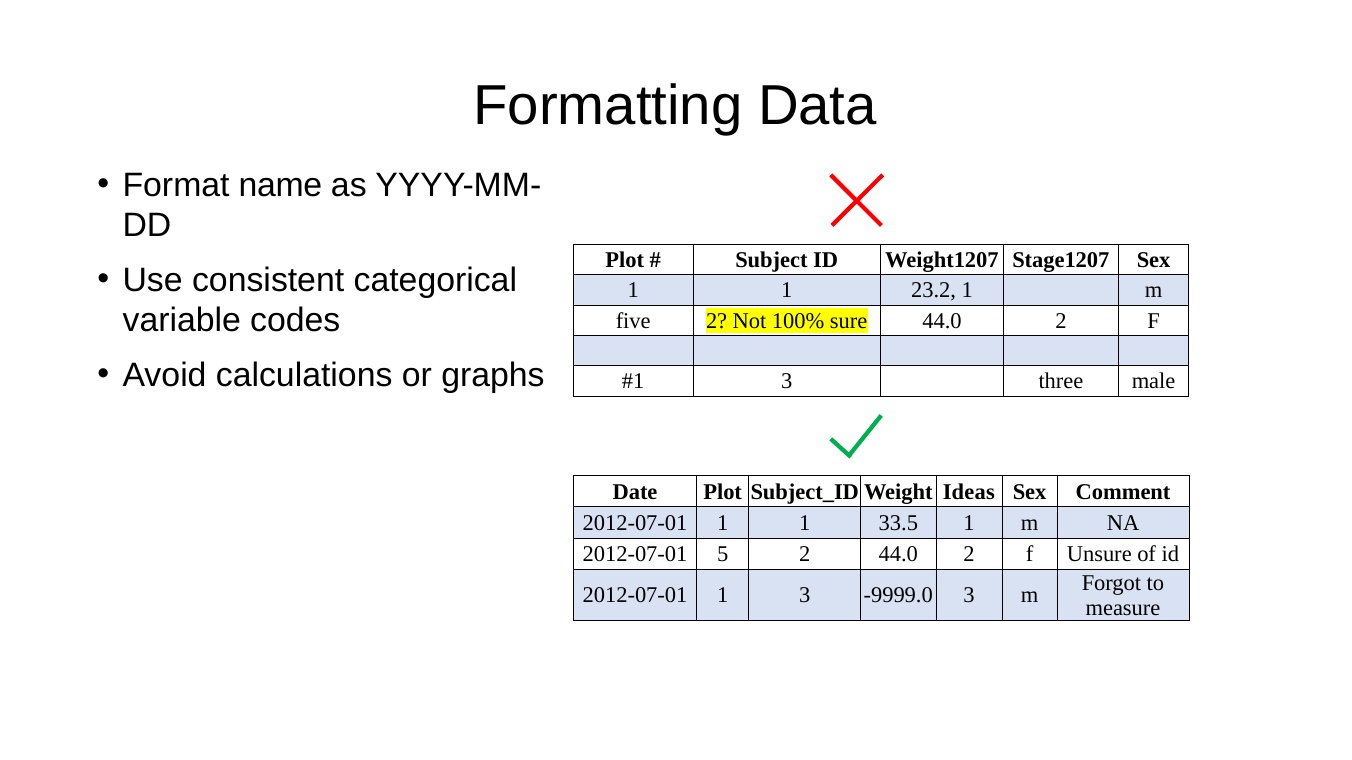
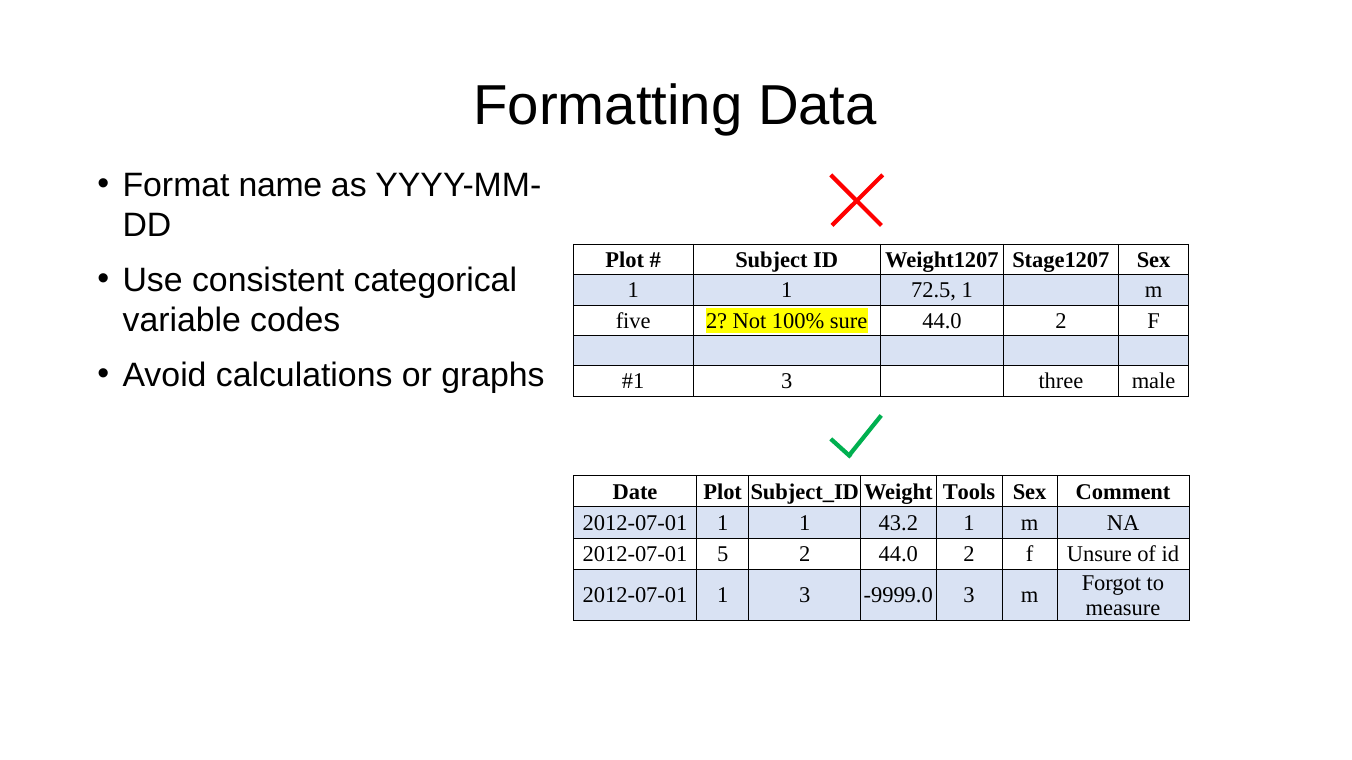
23.2: 23.2 -> 72.5
Ideas: Ideas -> Tools
33.5: 33.5 -> 43.2
